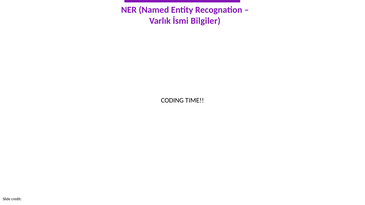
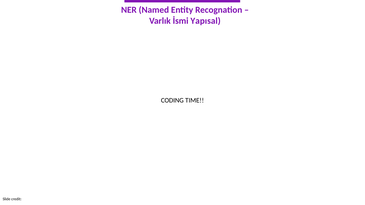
Bilgiler: Bilgiler -> Yapısal
